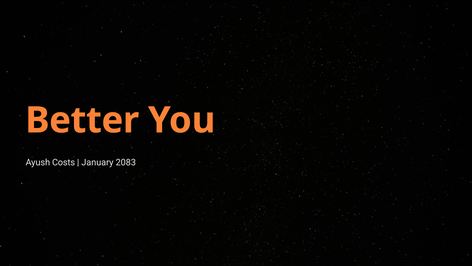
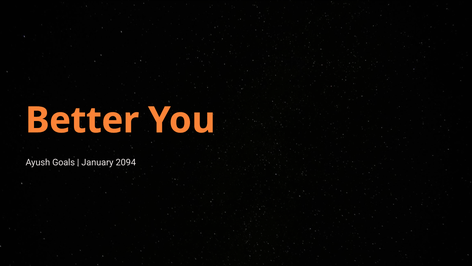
Costs: Costs -> Goals
2083: 2083 -> 2094
